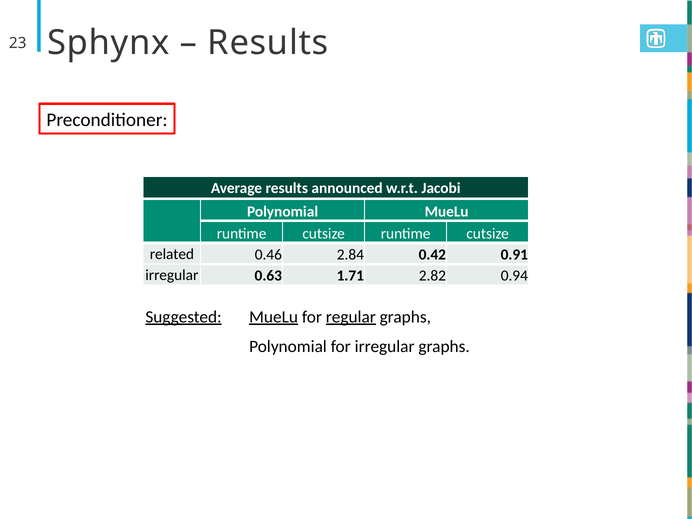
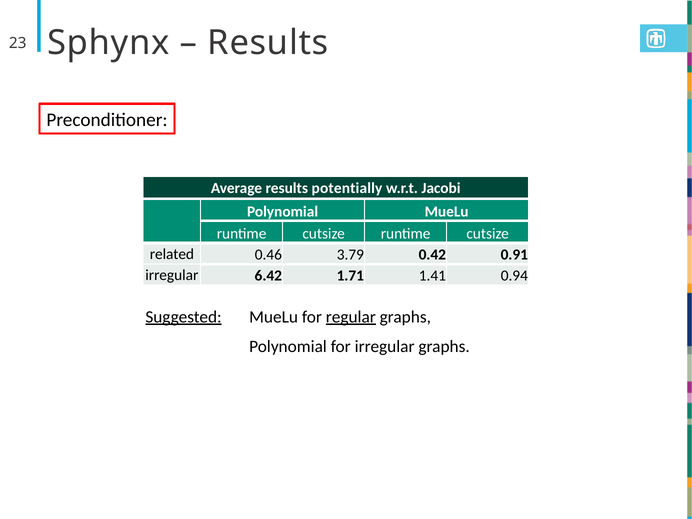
announced: announced -> potentially
2.84: 2.84 -> 3.79
0.63: 0.63 -> 6.42
2.82: 2.82 -> 1.41
MueLu at (274, 317) underline: present -> none
